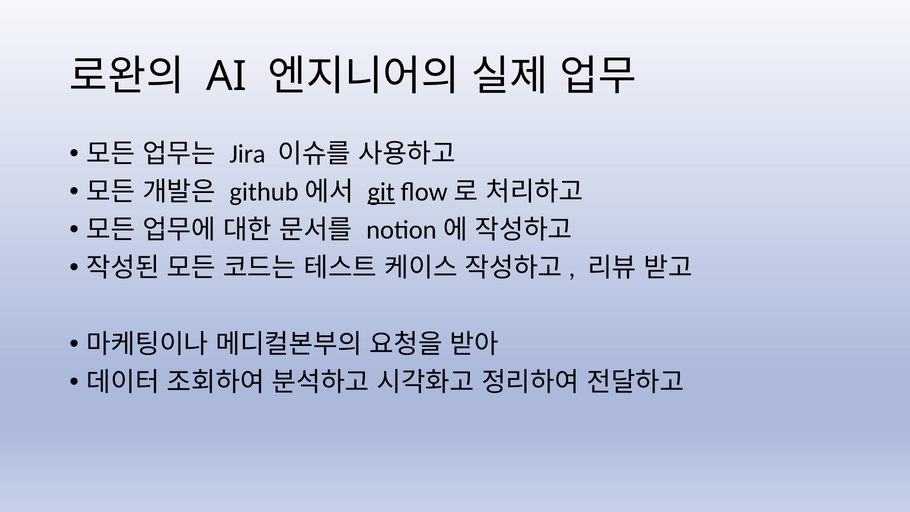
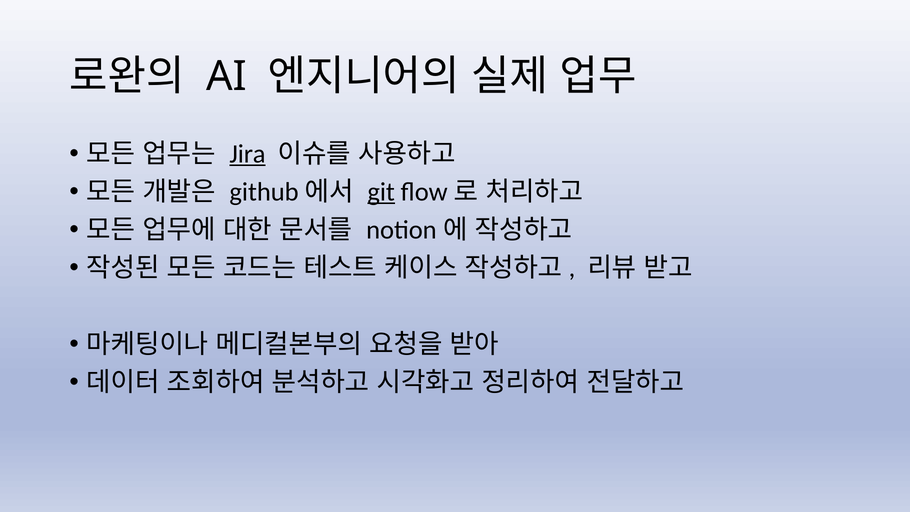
Jira underline: none -> present
